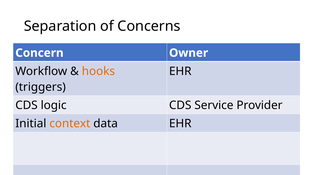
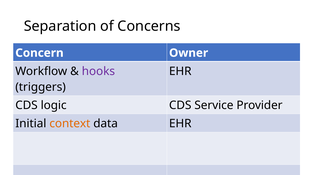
hooks colour: orange -> purple
